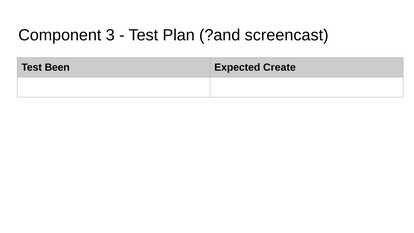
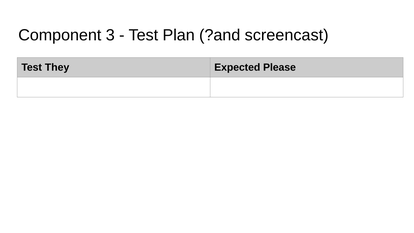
Been: Been -> They
Create: Create -> Please
